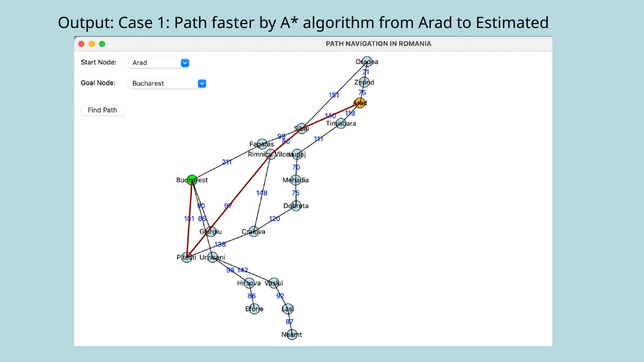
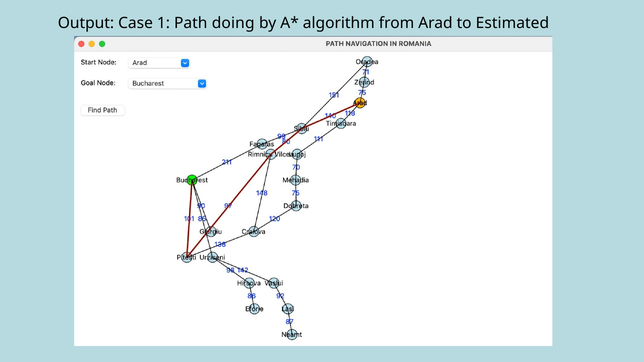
faster: faster -> doing
